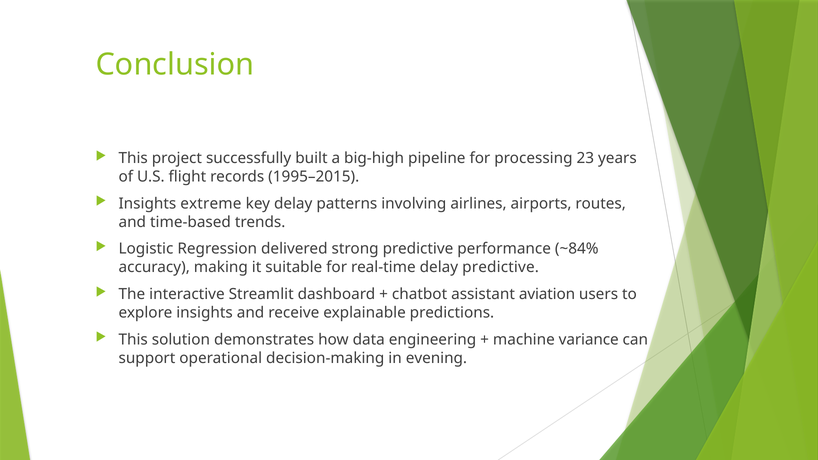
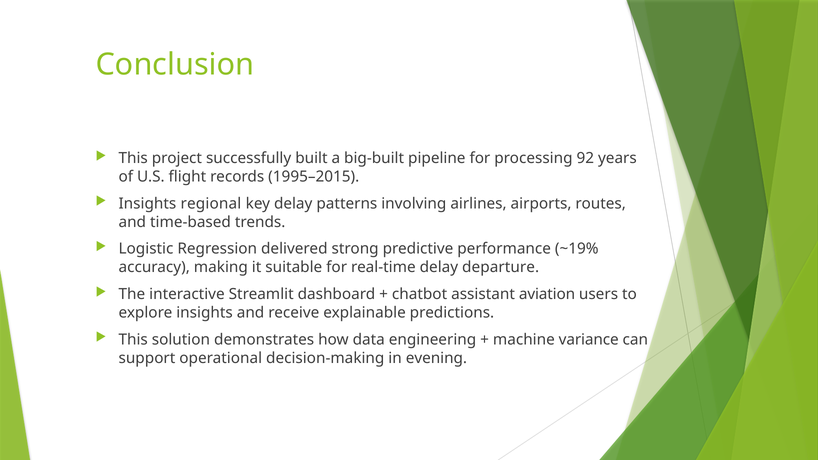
big-high: big-high -> big-built
23: 23 -> 92
extreme: extreme -> regional
~84%: ~84% -> ~19%
delay predictive: predictive -> departure
